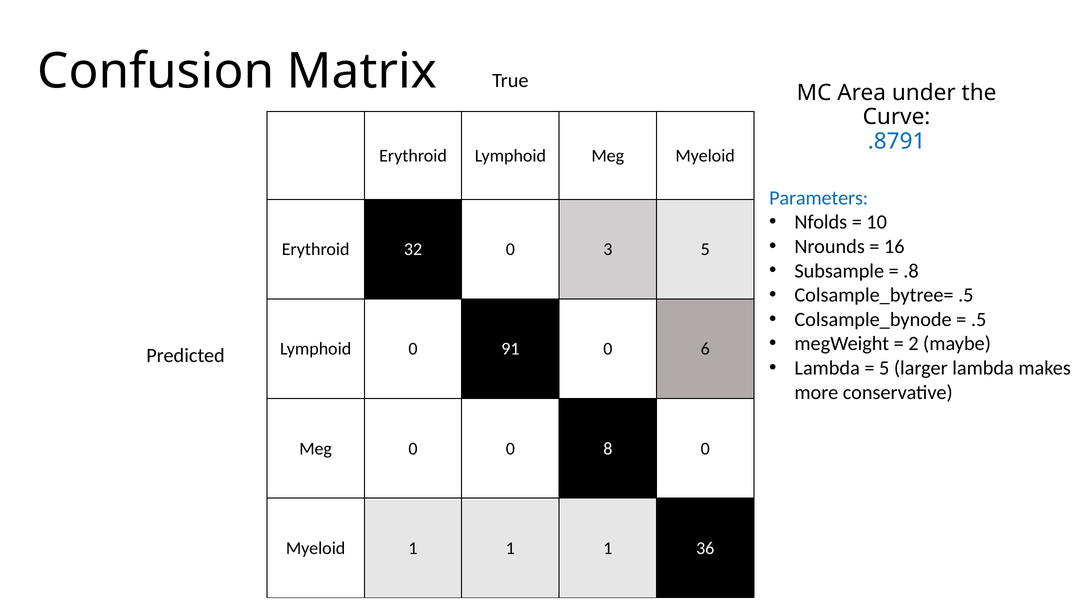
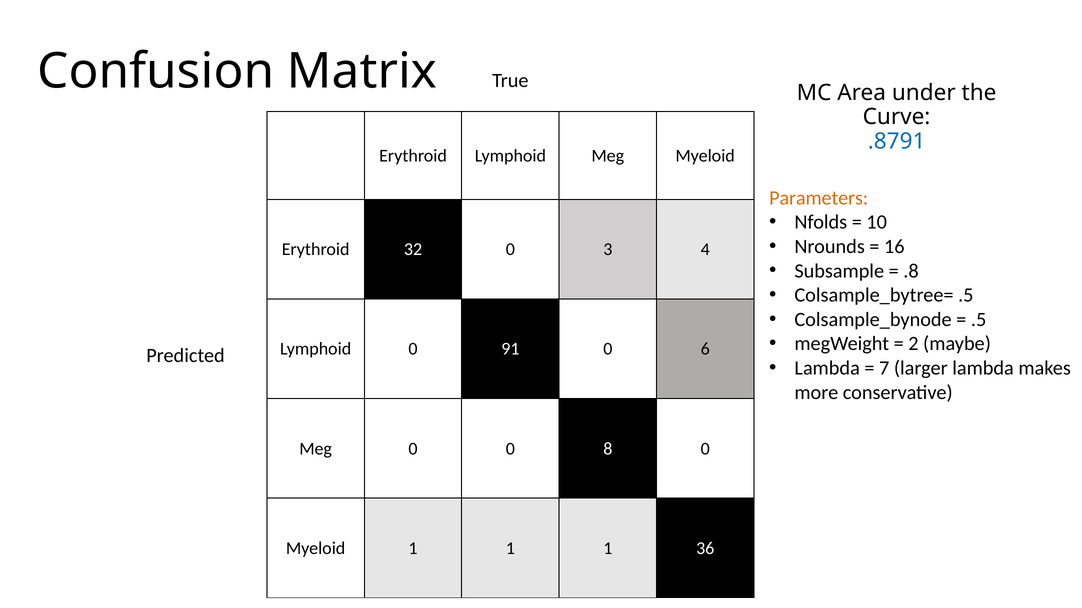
Parameters colour: blue -> orange
3 5: 5 -> 4
5 at (884, 368): 5 -> 7
